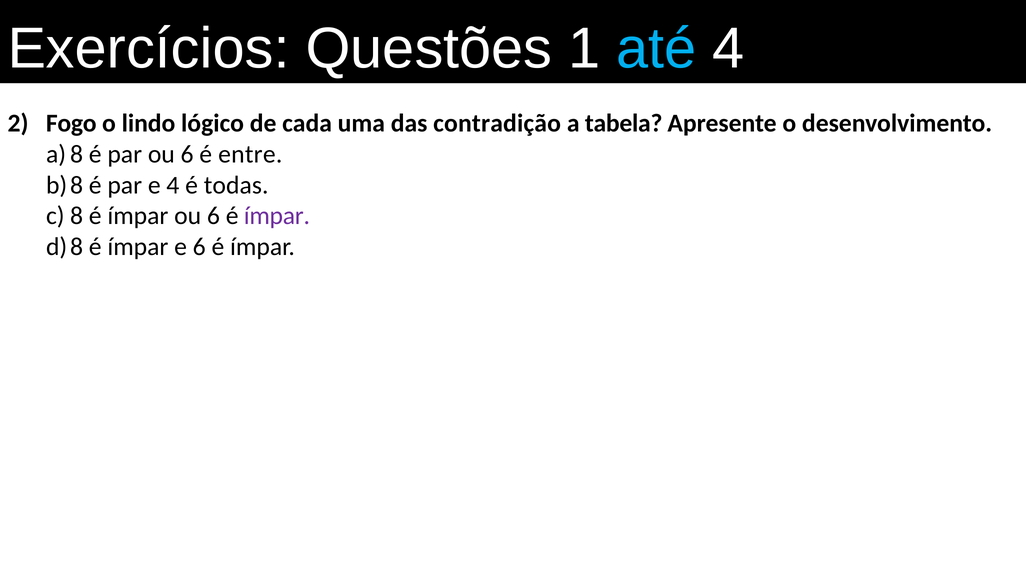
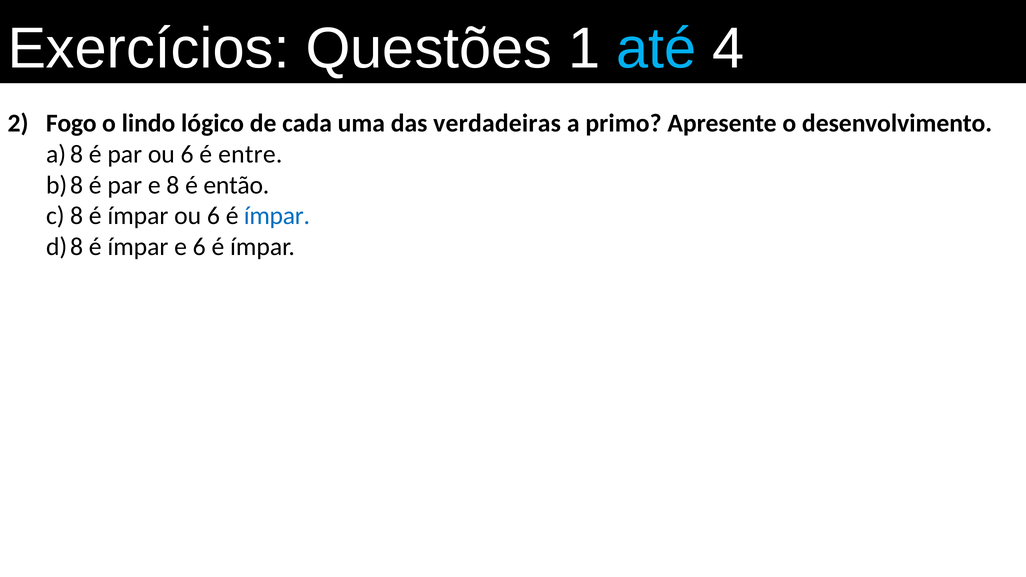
contradição: contradição -> verdadeiras
tabela: tabela -> primo
e 4: 4 -> 8
todas: todas -> então
ímpar at (277, 216) colour: purple -> blue
